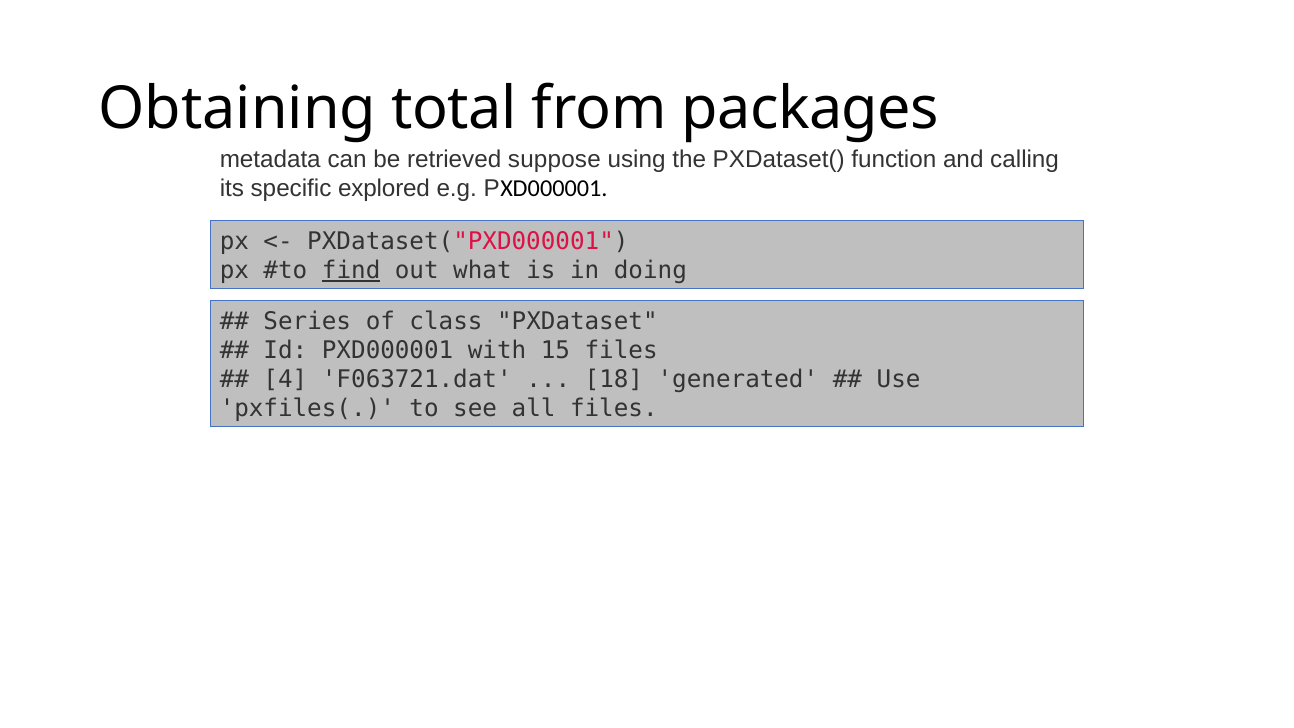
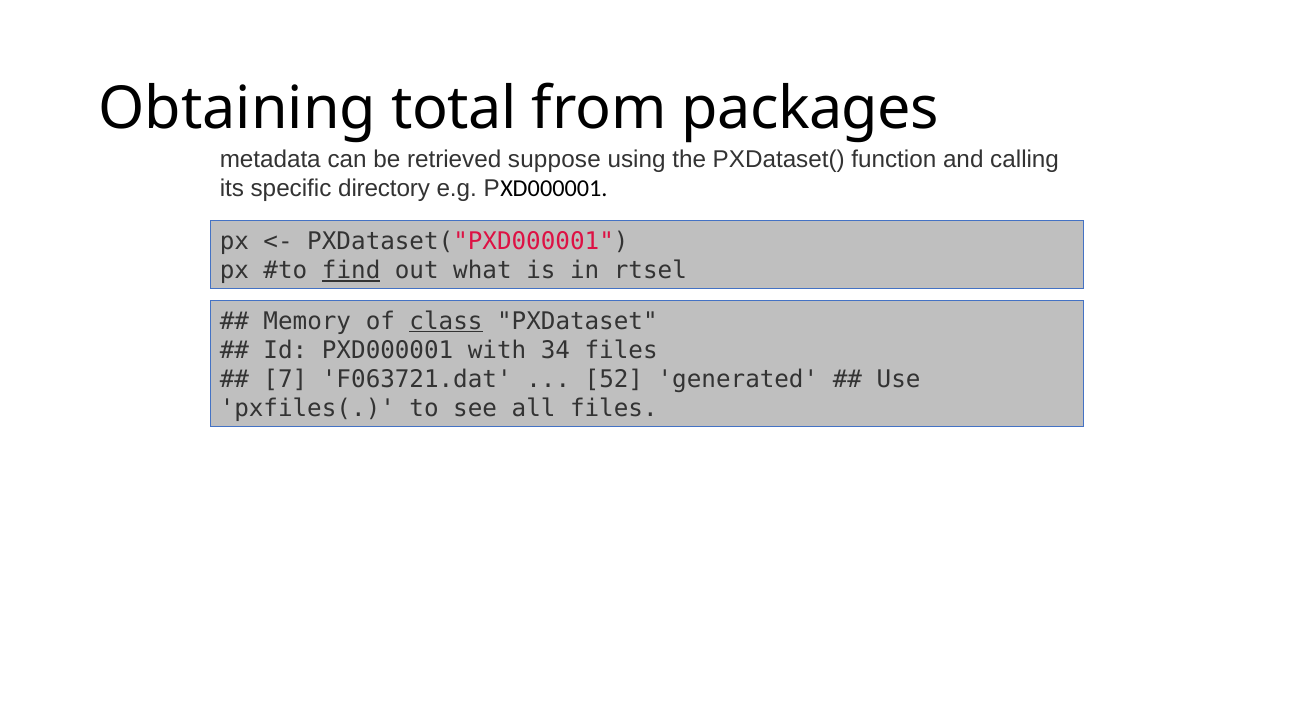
explored: explored -> directory
doing: doing -> rtsel
Series: Series -> Memory
class underline: none -> present
15: 15 -> 34
4: 4 -> 7
18: 18 -> 52
